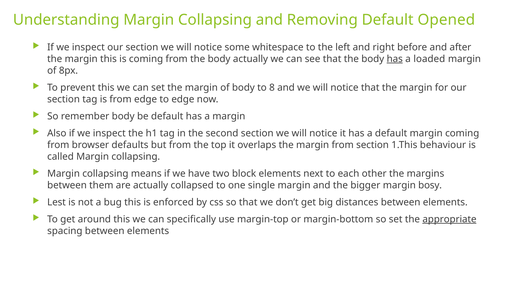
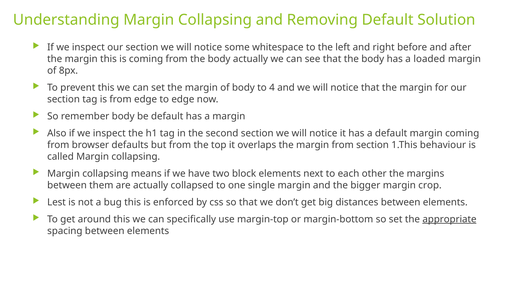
Opened: Opened -> Solution
has at (395, 59) underline: present -> none
8: 8 -> 4
bosy: bosy -> crop
